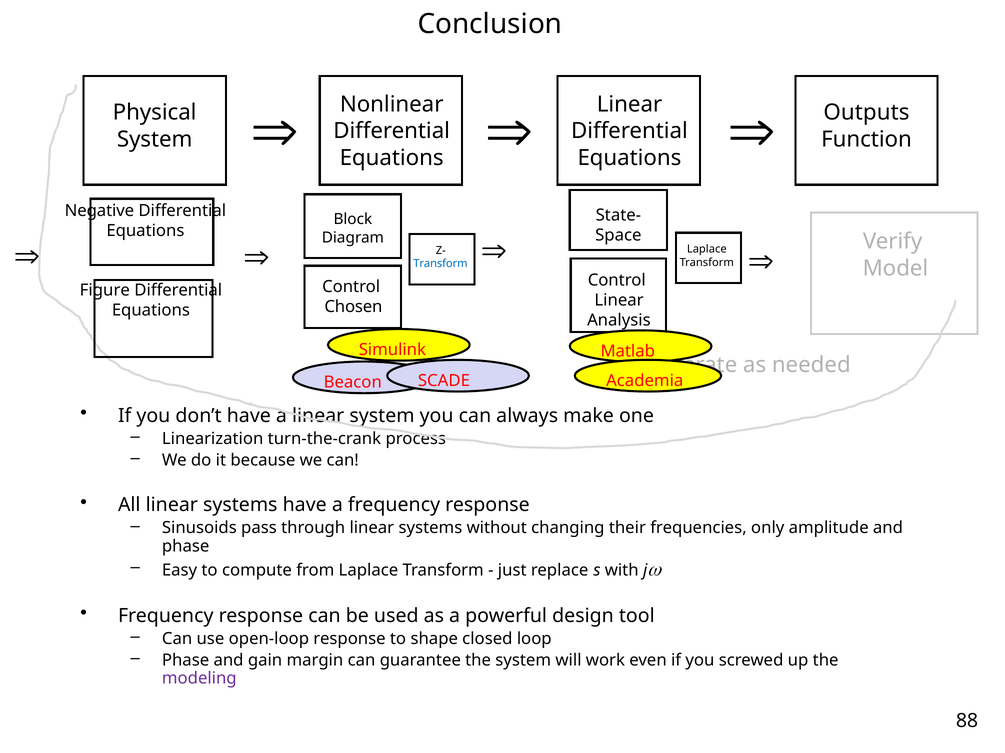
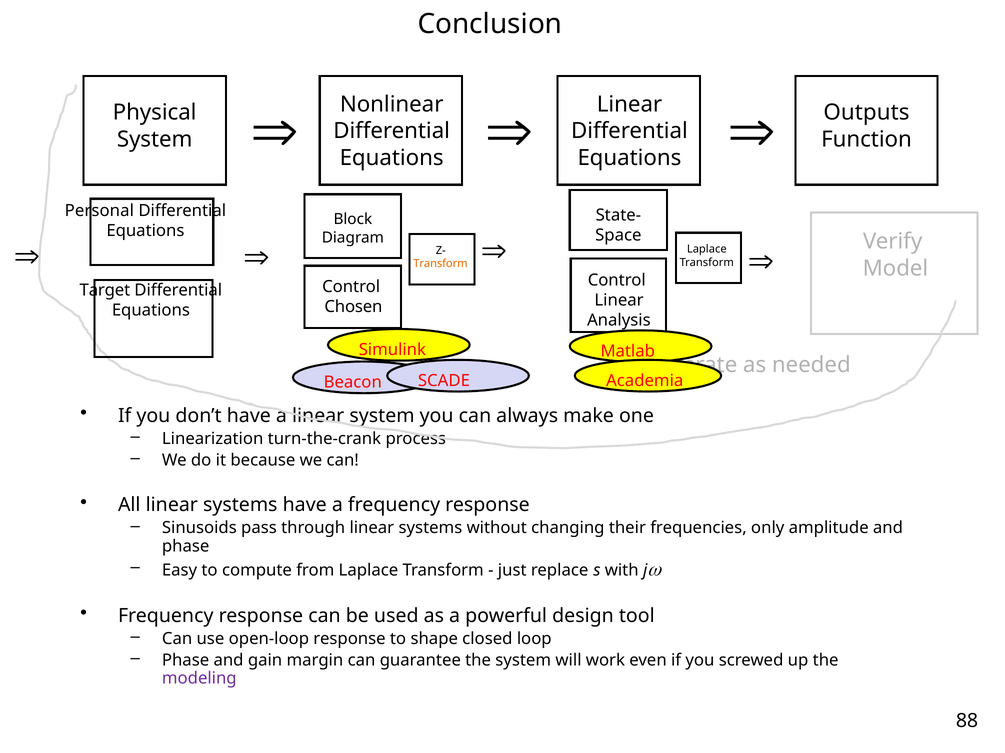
Negative: Negative -> Personal
Transform at (440, 264) colour: blue -> orange
Figure: Figure -> Target
